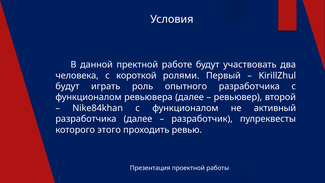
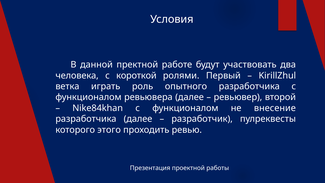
будут at (67, 86): будут -> ветка
активный: активный -> внесение
